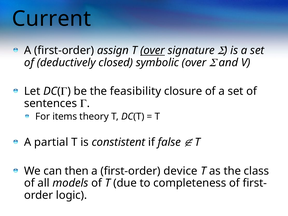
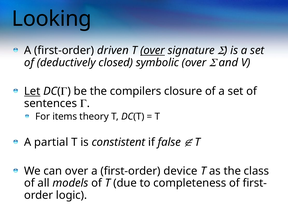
Current: Current -> Looking
assign: assign -> driven
Let underline: none -> present
feasibility: feasibility -> compilers
can then: then -> over
